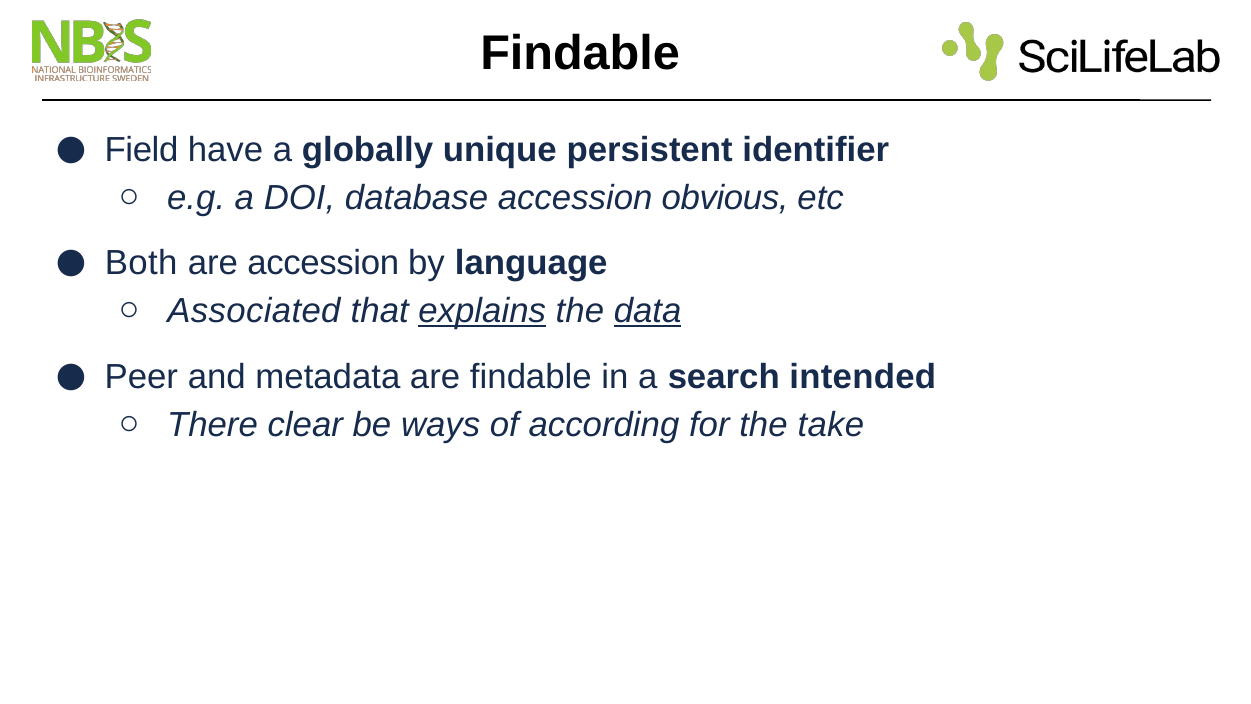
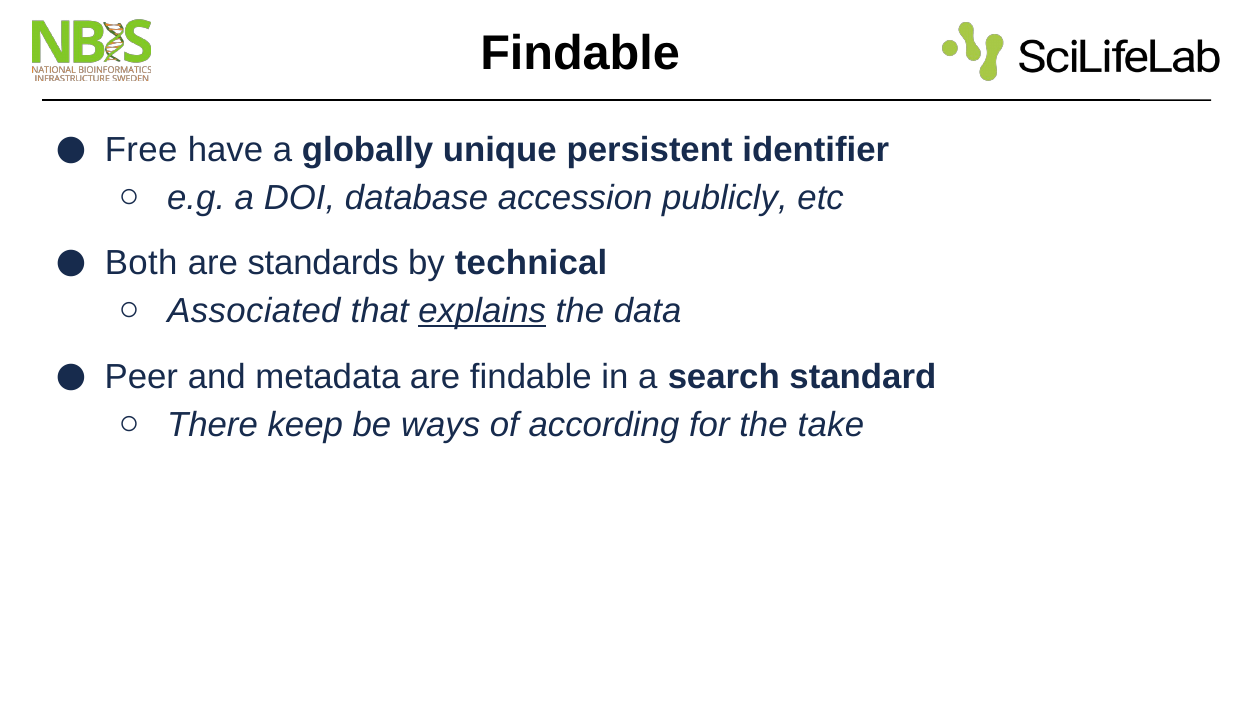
Field: Field -> Free
obvious: obvious -> publicly
are accession: accession -> standards
language: language -> technical
data underline: present -> none
intended: intended -> standard
clear: clear -> keep
